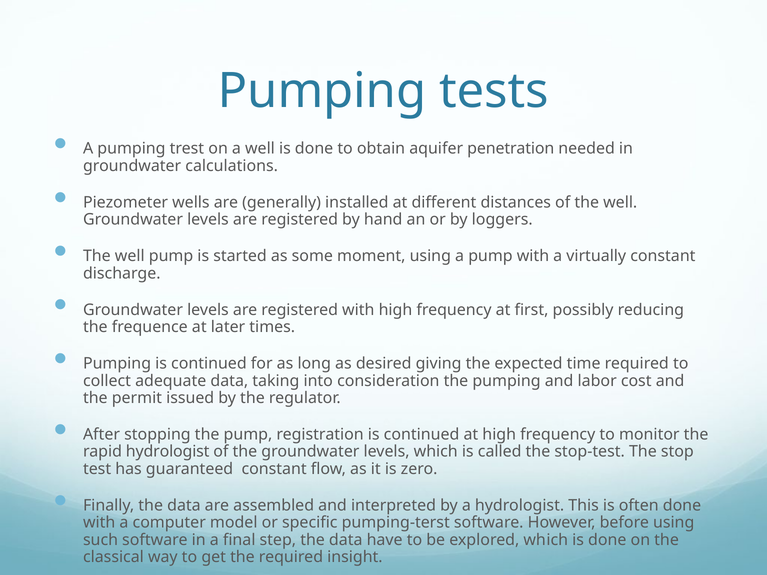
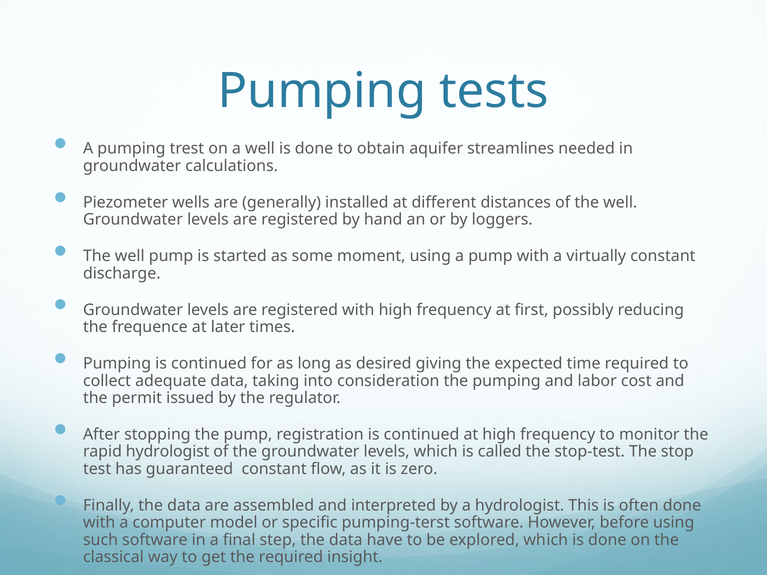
penetration: penetration -> streamlines
